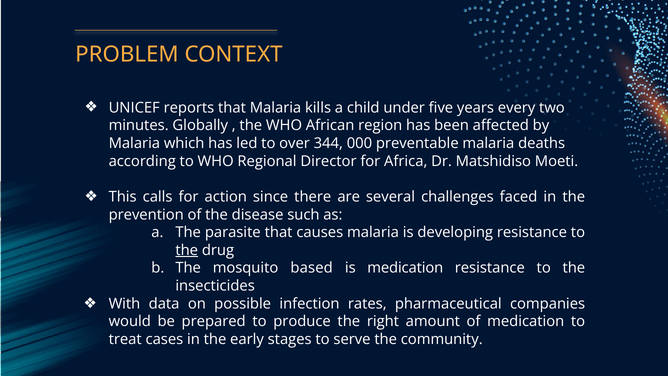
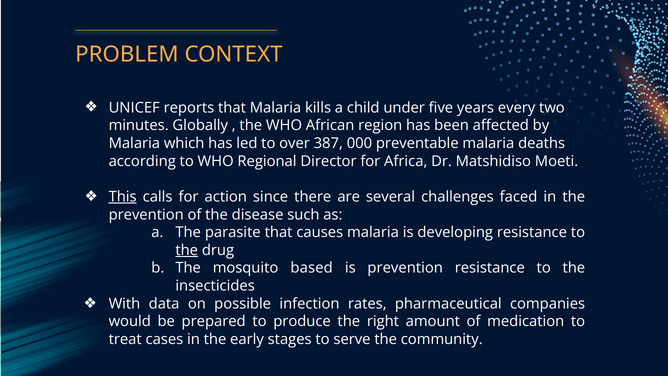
344: 344 -> 387
This underline: none -> present
is medication: medication -> prevention
